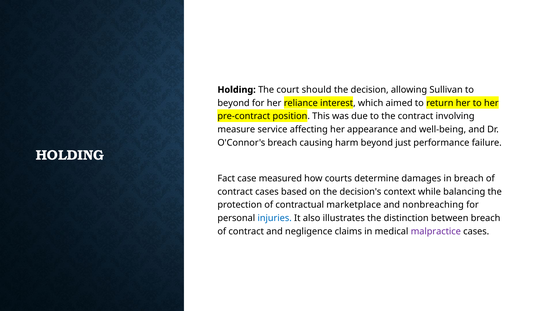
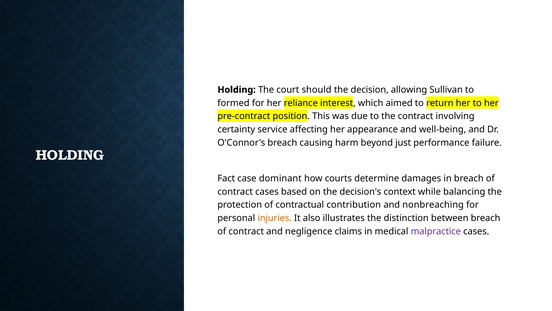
beyond at (234, 103): beyond -> formed
measure: measure -> certainty
measured: measured -> dominant
marketplace: marketplace -> contribution
injuries colour: blue -> orange
